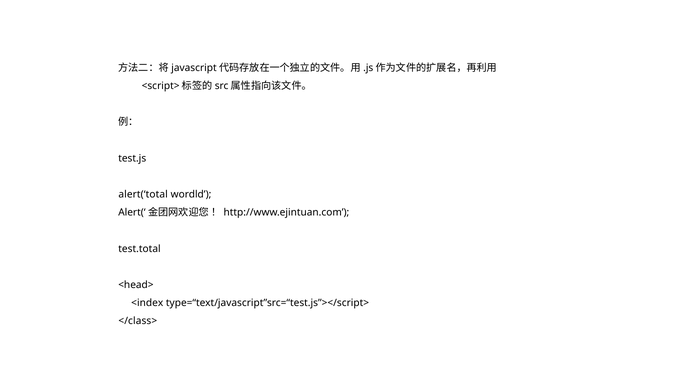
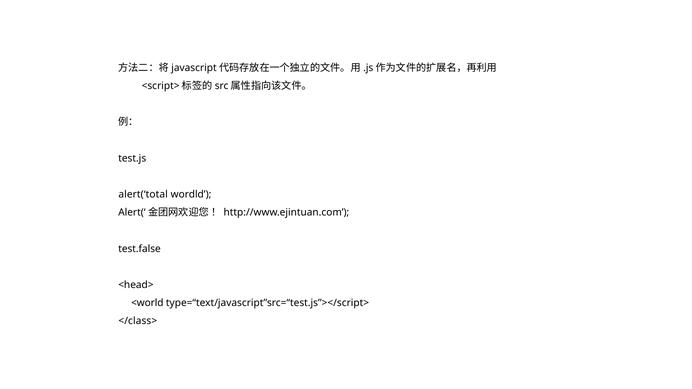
test.total: test.total -> test.false
<index: <index -> <world
